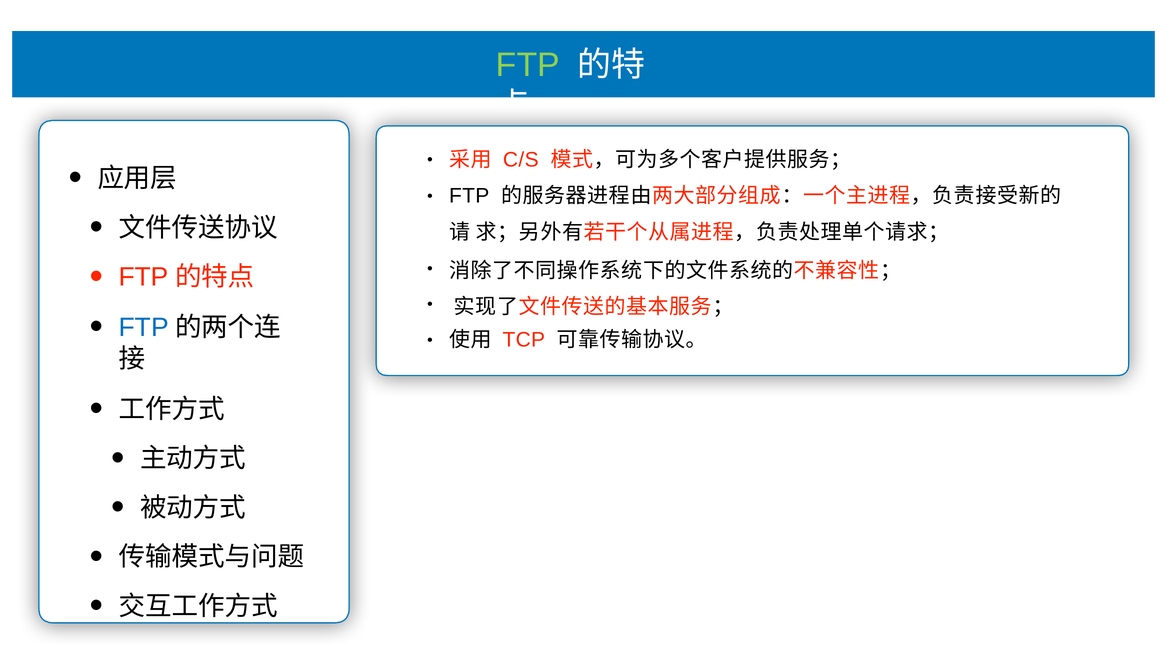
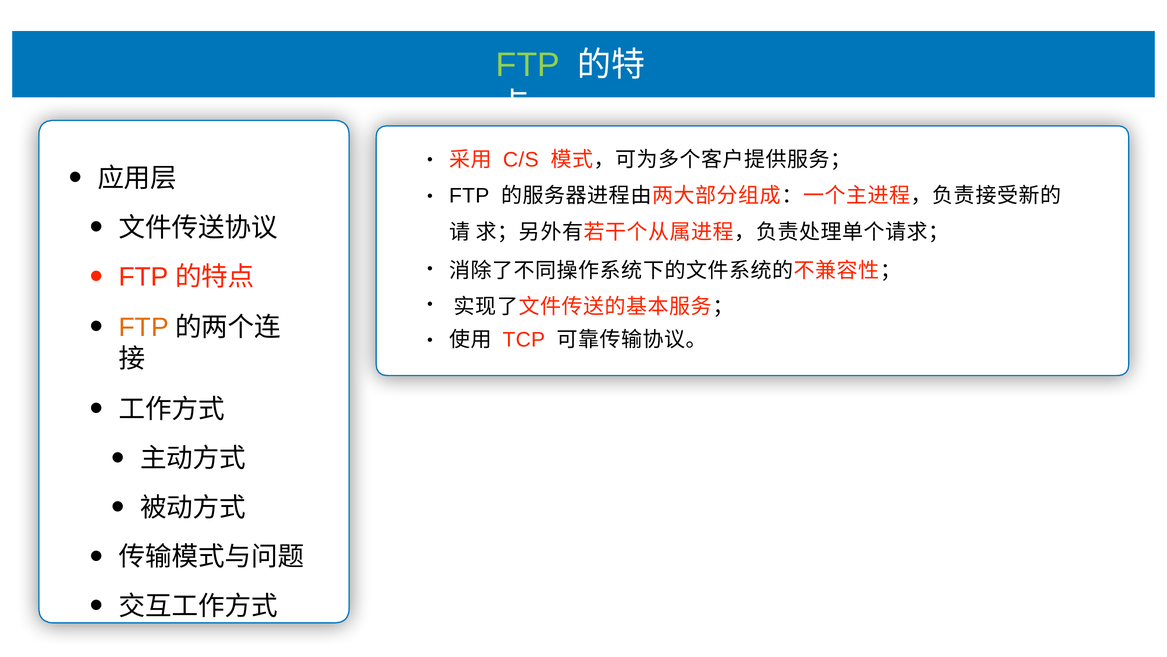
FTP at (144, 327) colour: blue -> orange
